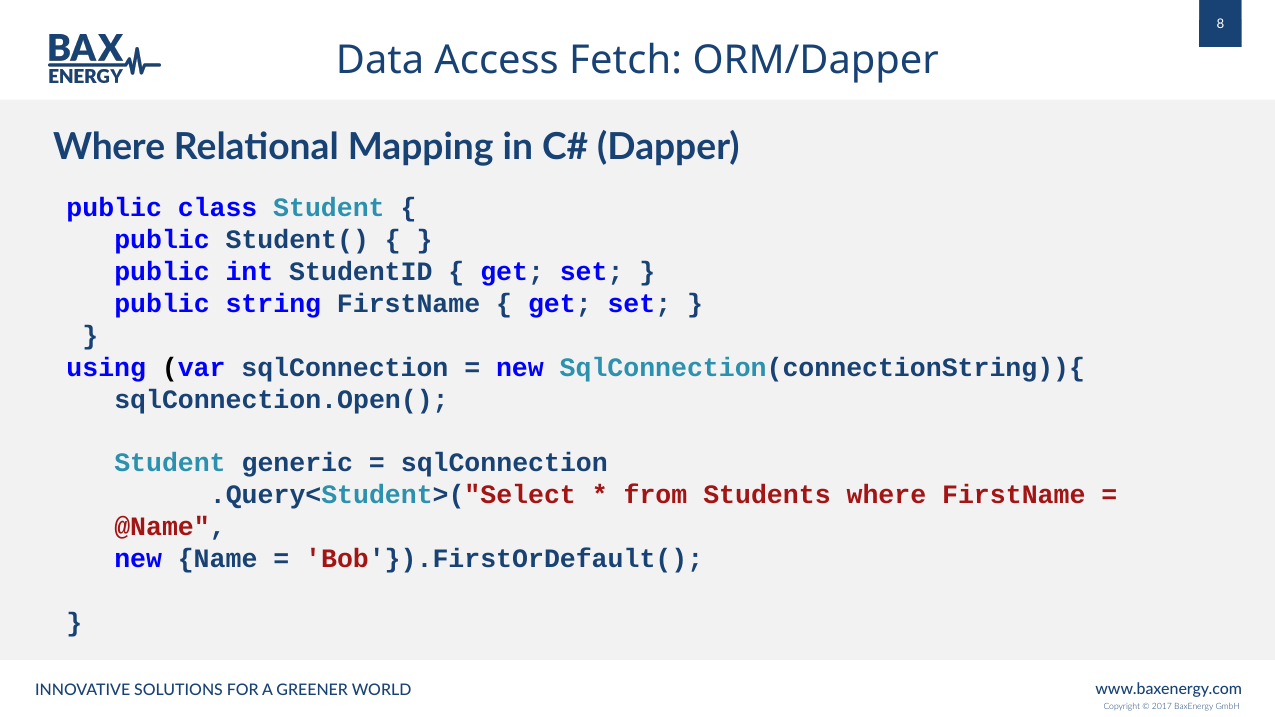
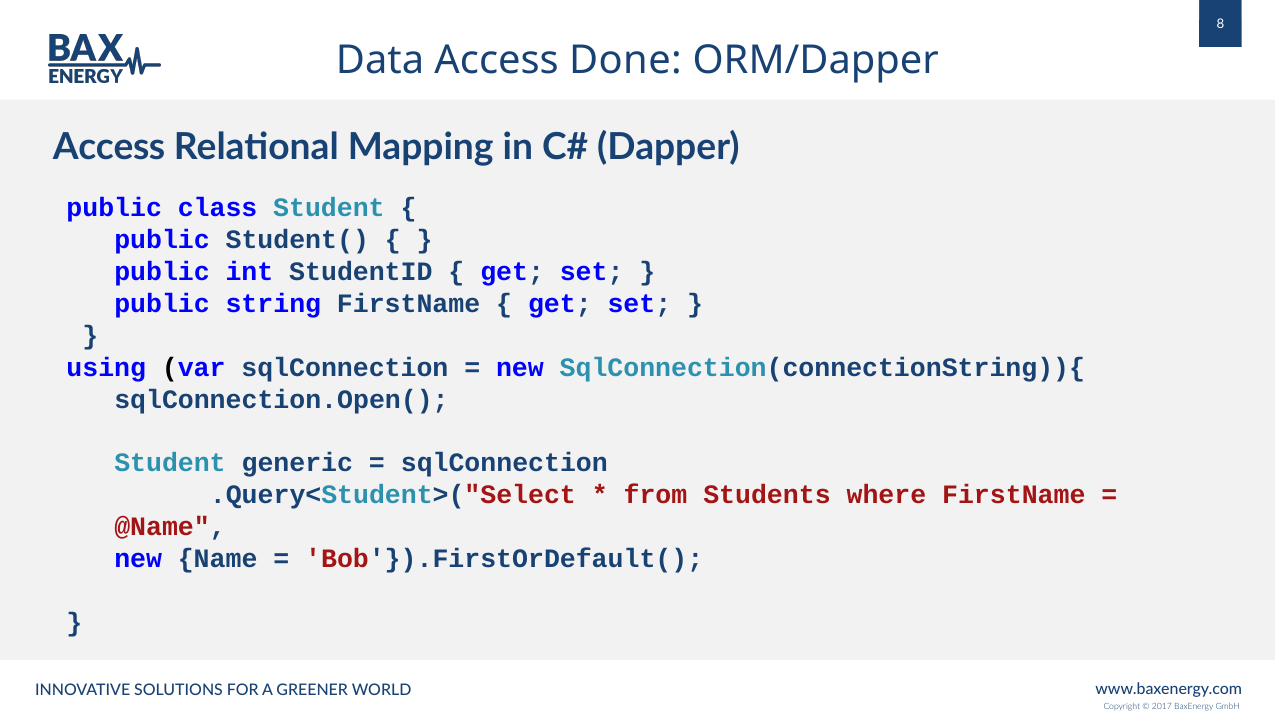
Fetch: Fetch -> Done
Where at (109, 147): Where -> Access
